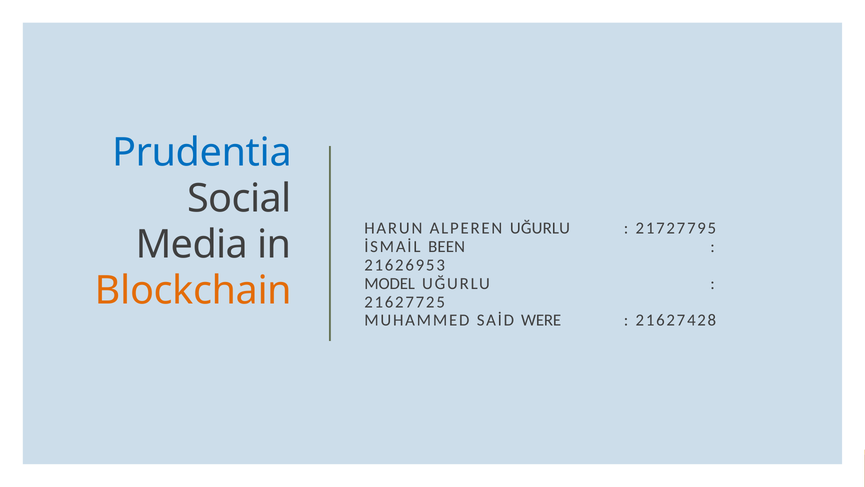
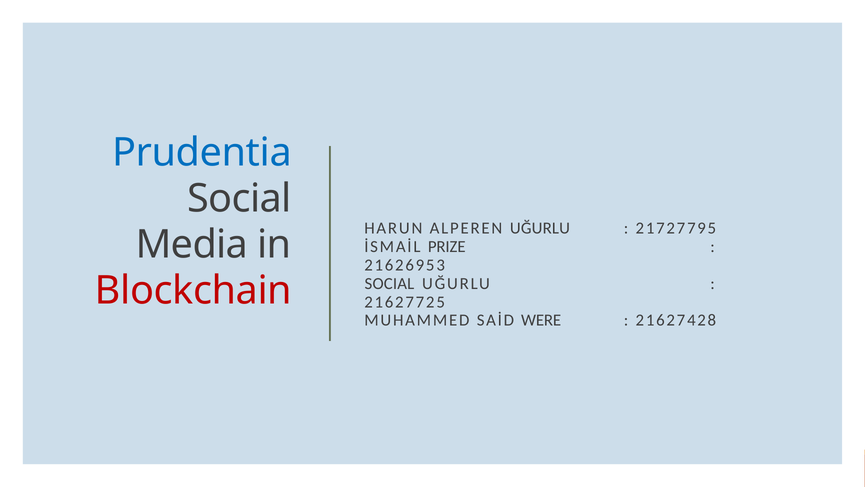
BEEN: BEEN -> PRIZE
MODEL at (390, 283): MODEL -> SOCIAL
Blockchain colour: orange -> red
